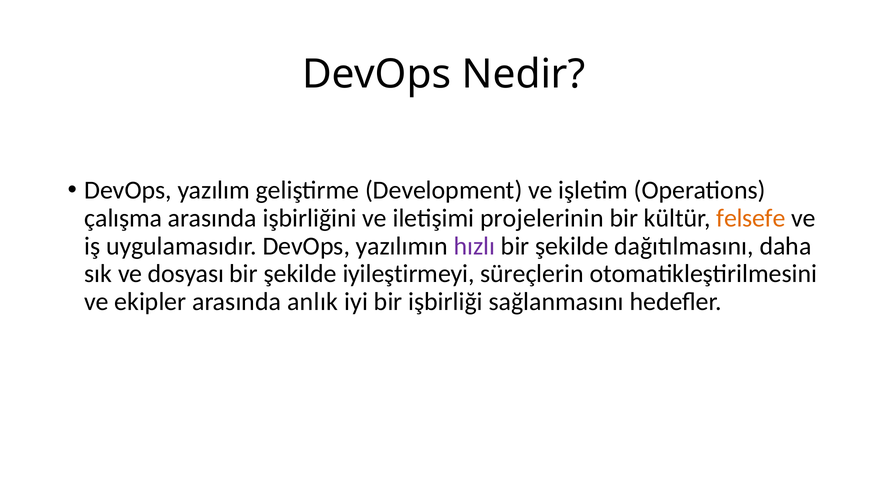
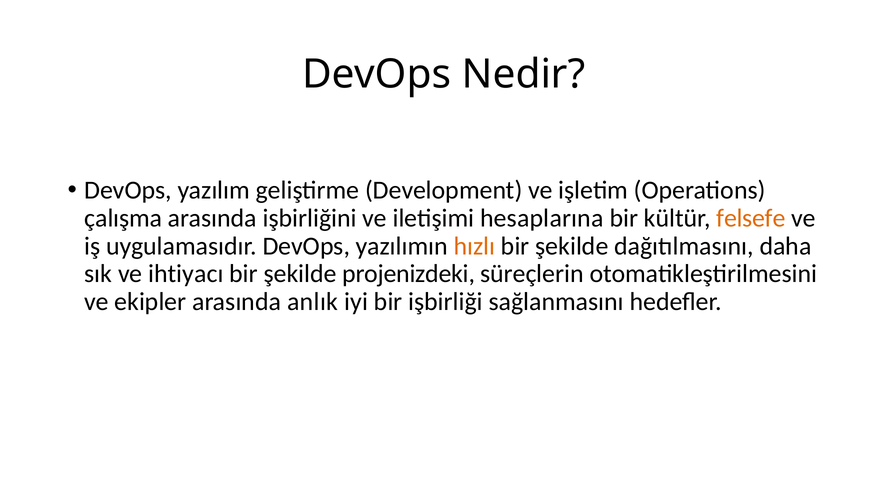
projelerinin: projelerinin -> hesaplarına
hızlı colour: purple -> orange
dosyası: dosyası -> ihtiyacı
iyileştirmeyi: iyileştirmeyi -> projenizdeki
